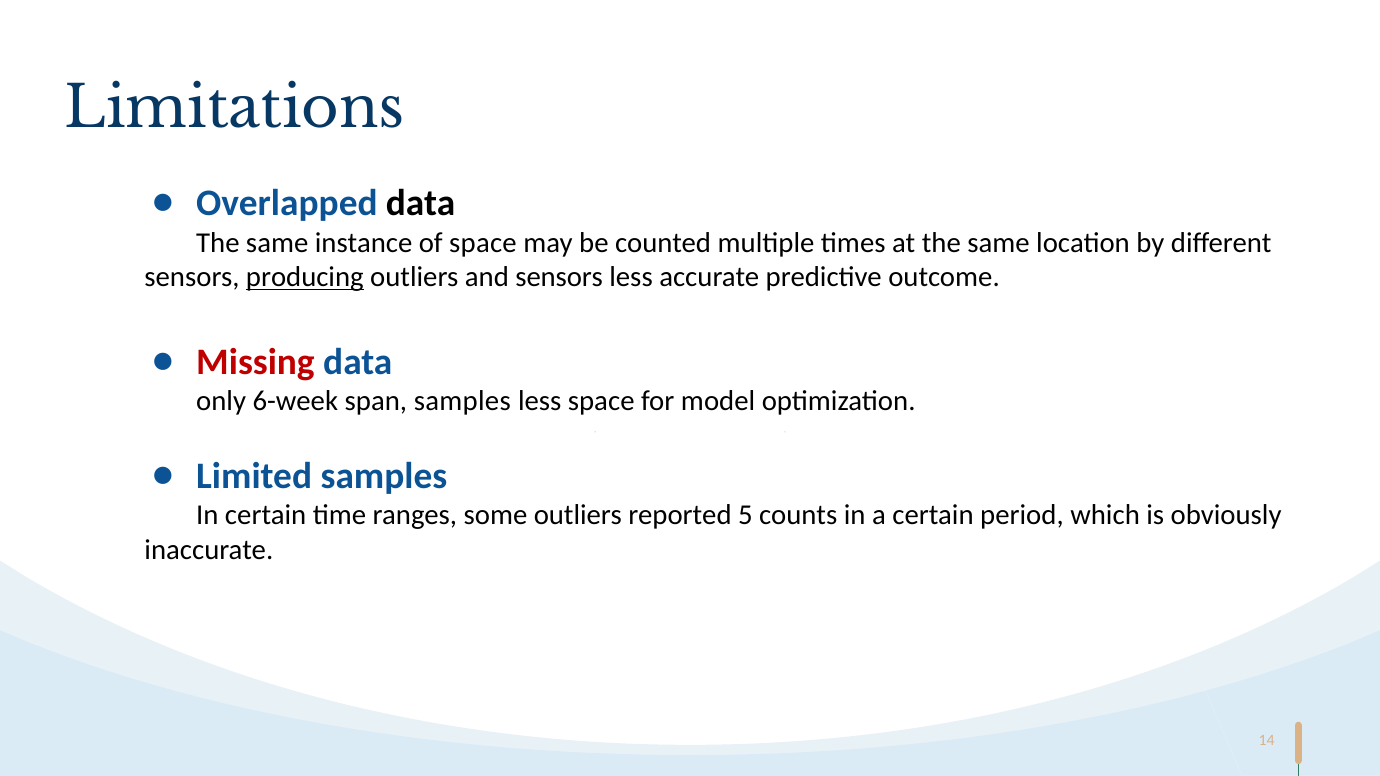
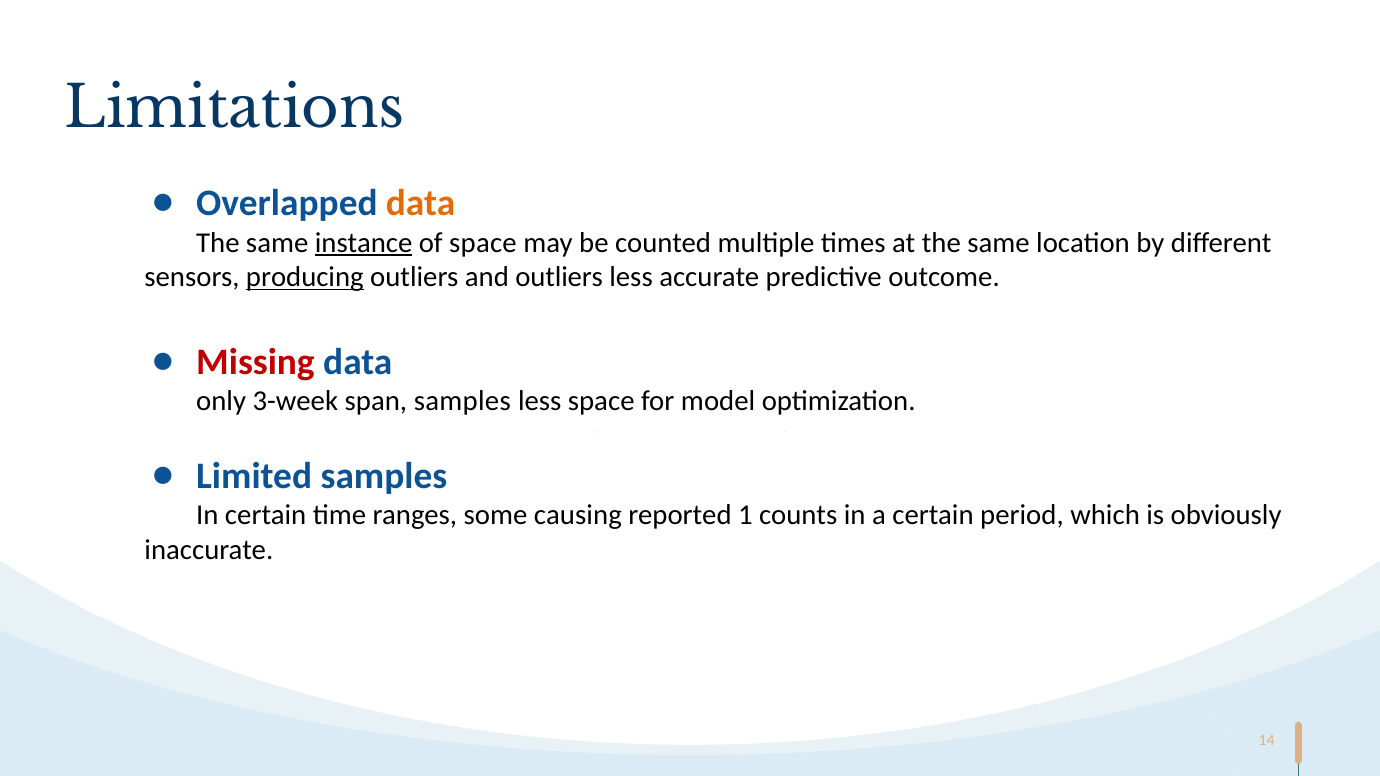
data at (421, 204) colour: black -> orange
instance underline: none -> present
and sensors: sensors -> outliers
6-week: 6-week -> 3-week
some outliers: outliers -> causing
5: 5 -> 1
